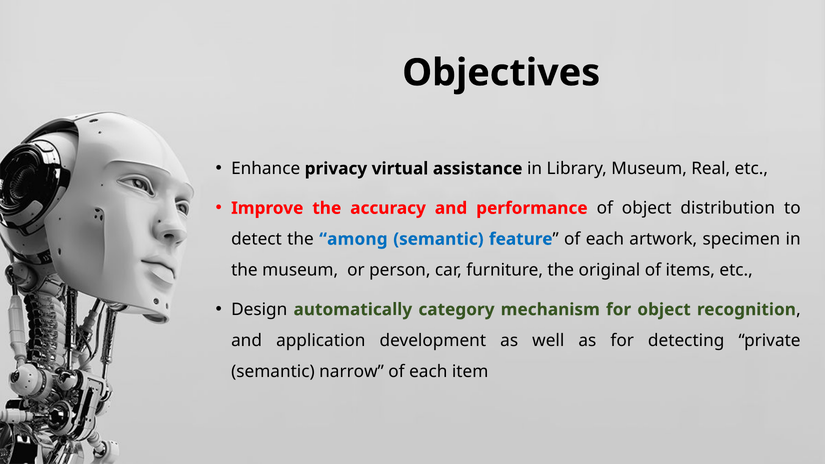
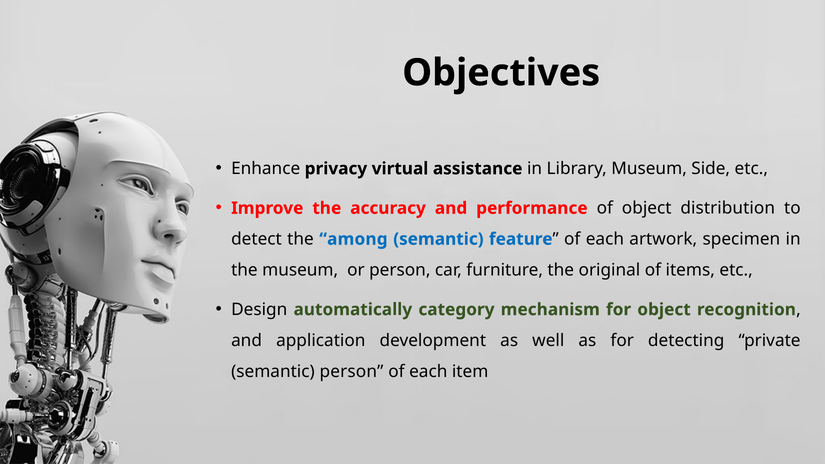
Real: Real -> Side
semantic narrow: narrow -> person
